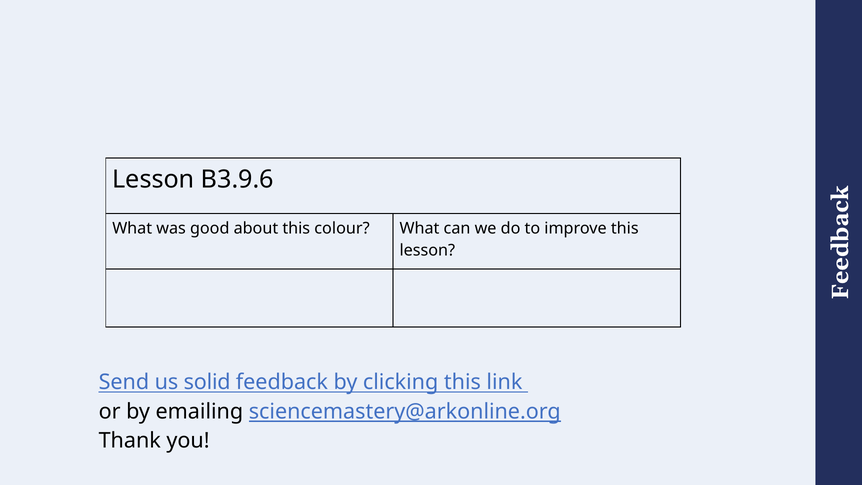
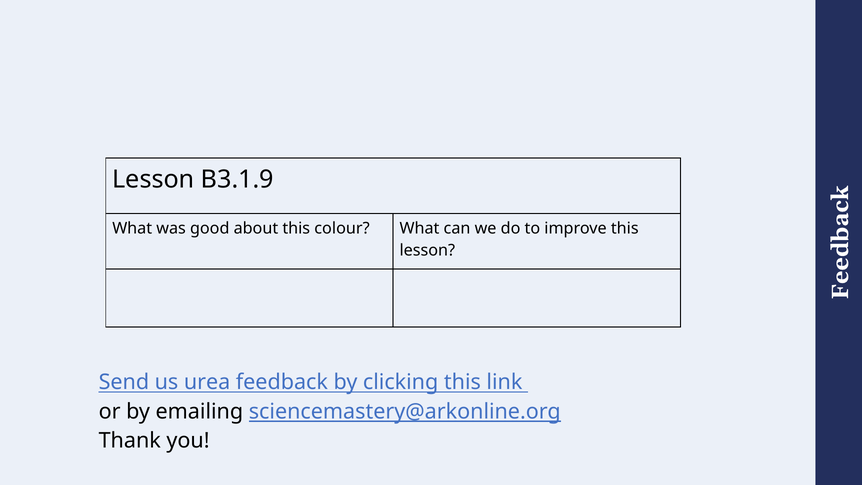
B3.9.6: B3.9.6 -> B3.1.9
solid: solid -> urea
